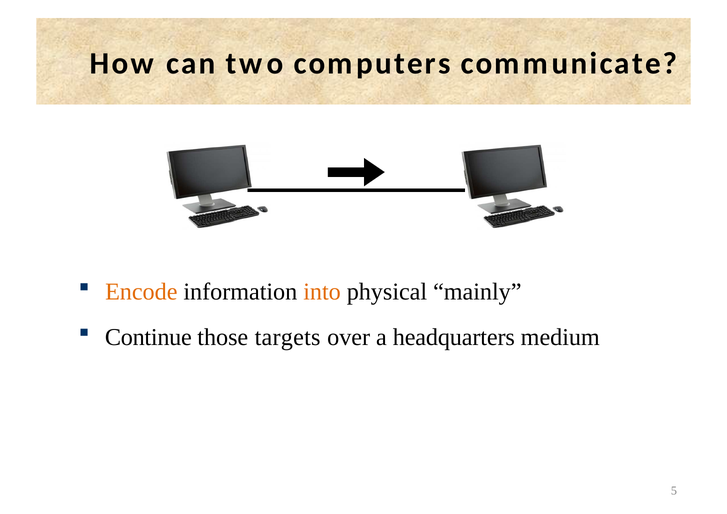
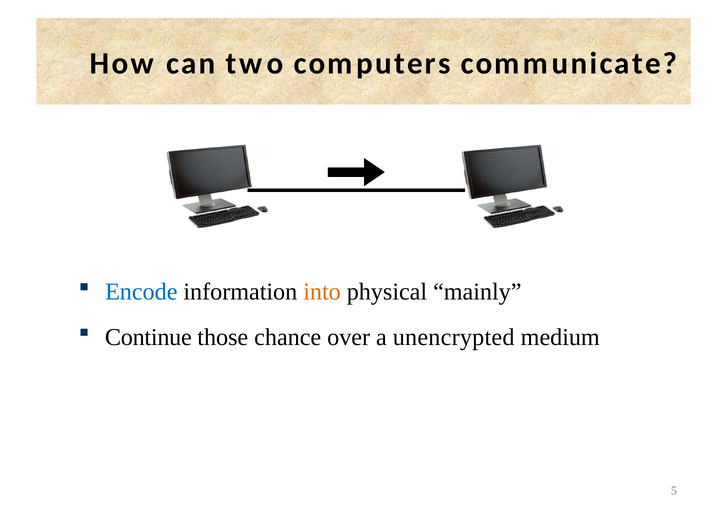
Encode colour: orange -> blue
targets: targets -> chance
headquarters: headquarters -> unencrypted
